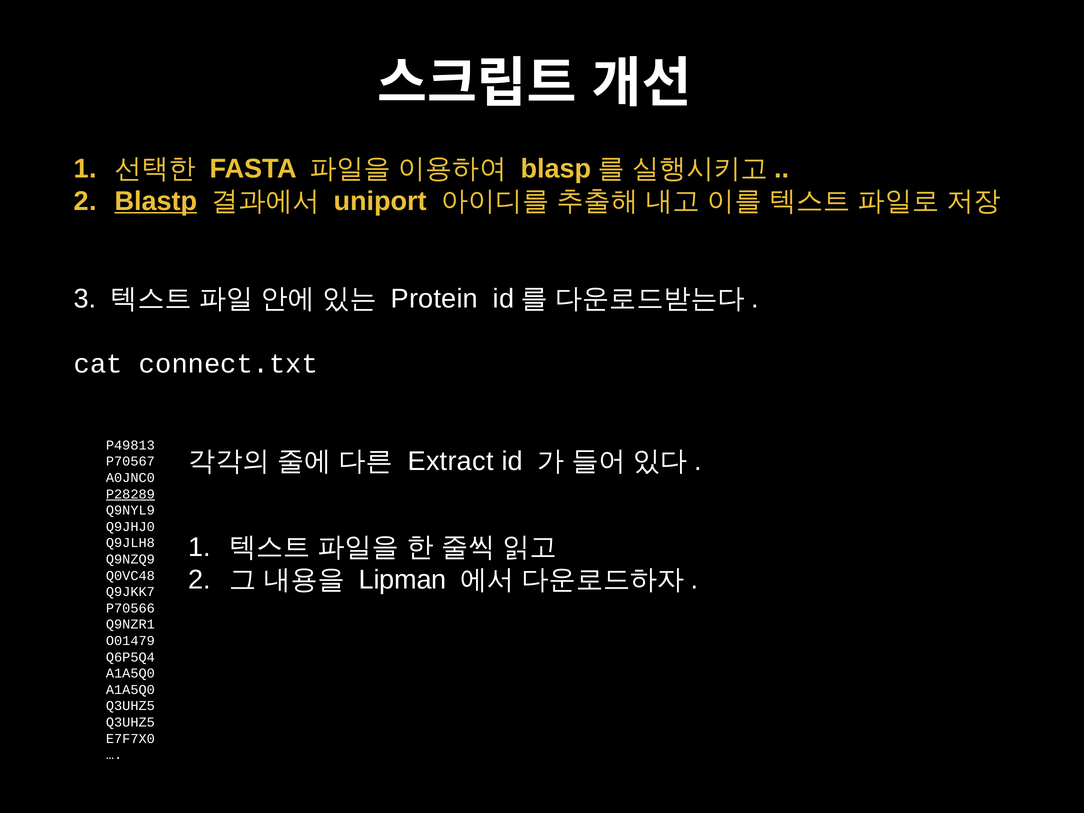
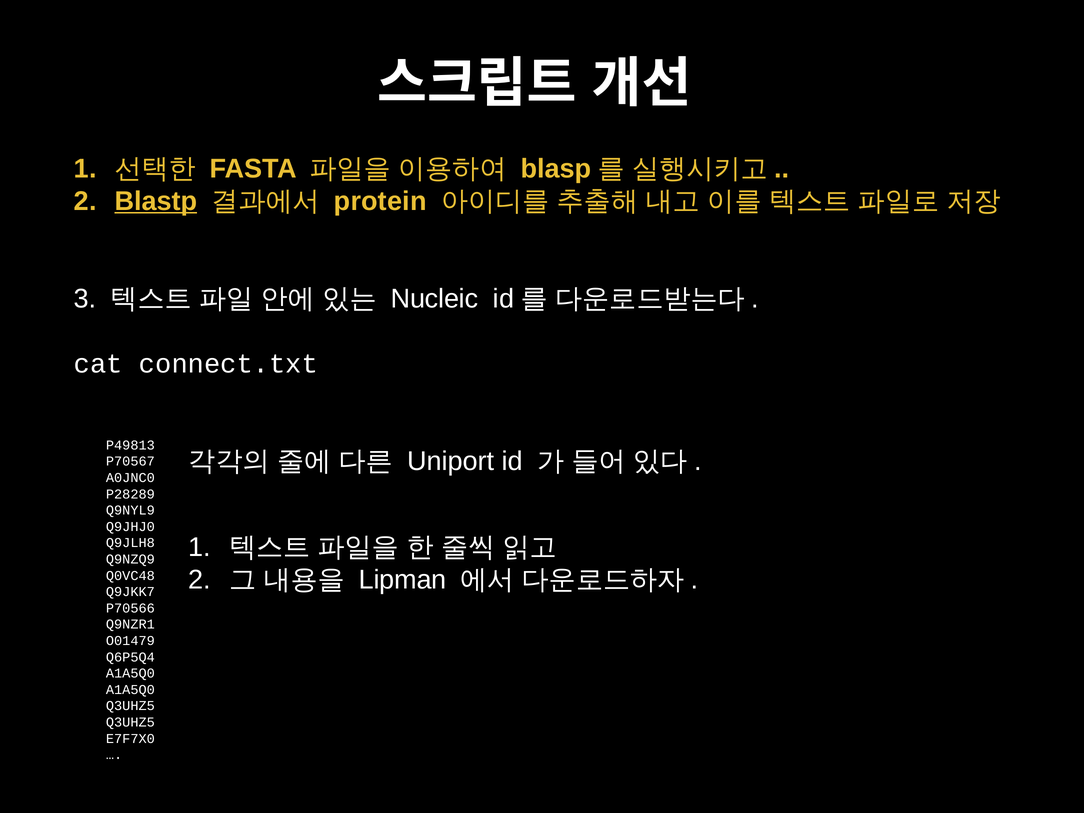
uniport: uniport -> protein
Protein: Protein -> Nucleic
Extract: Extract -> Uniport
P28289 underline: present -> none
